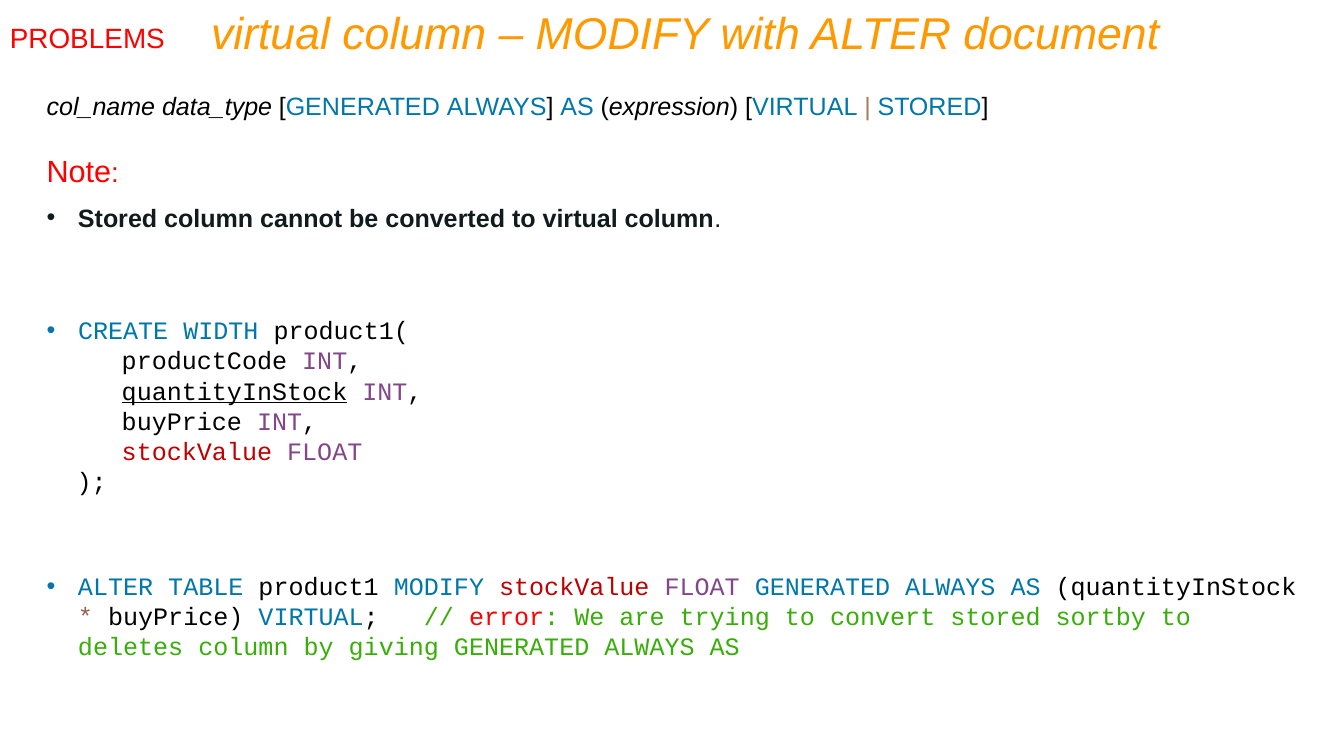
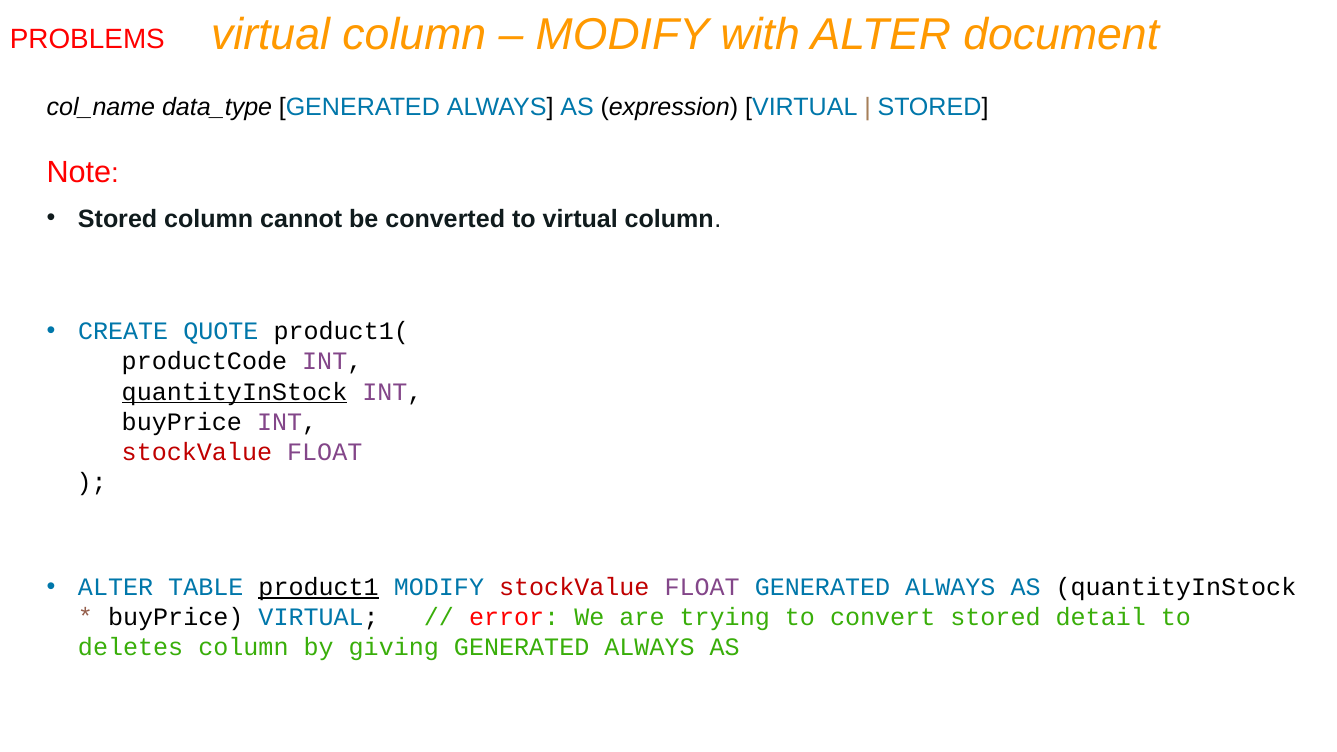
WIDTH: WIDTH -> QUOTE
product1 underline: none -> present
sortby: sortby -> detail
